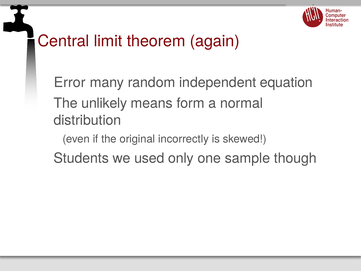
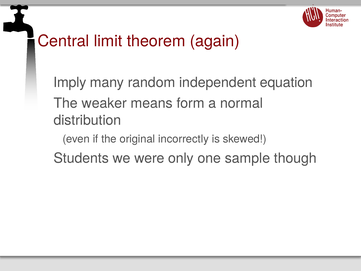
Error: Error -> Imply
unlikely: unlikely -> weaker
used: used -> were
